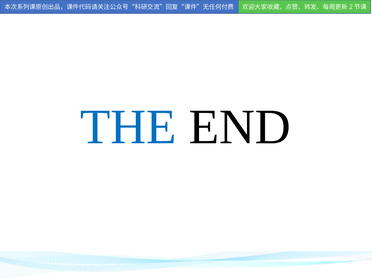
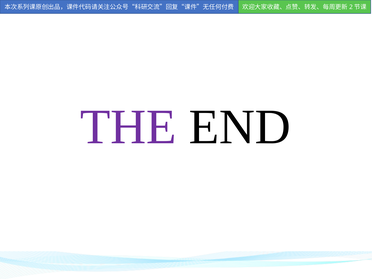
THE colour: blue -> purple
